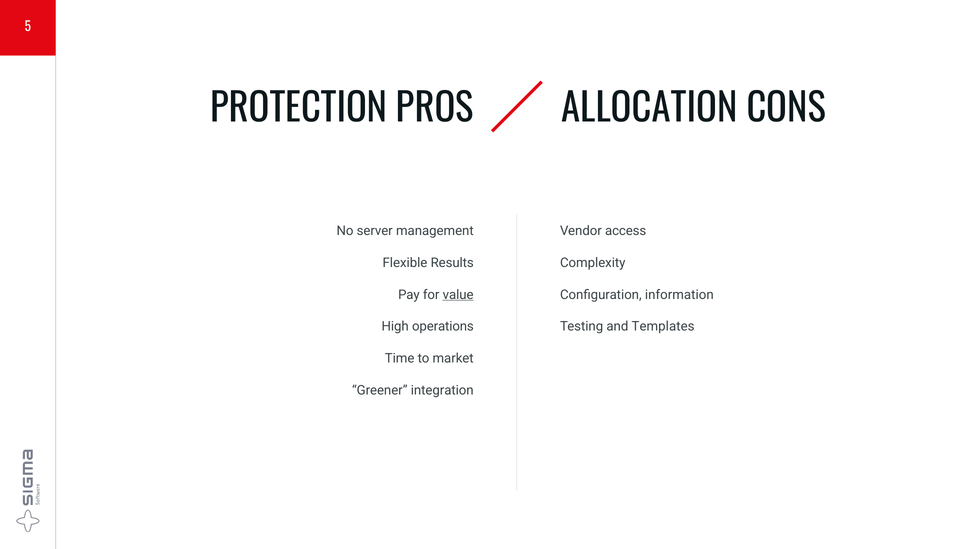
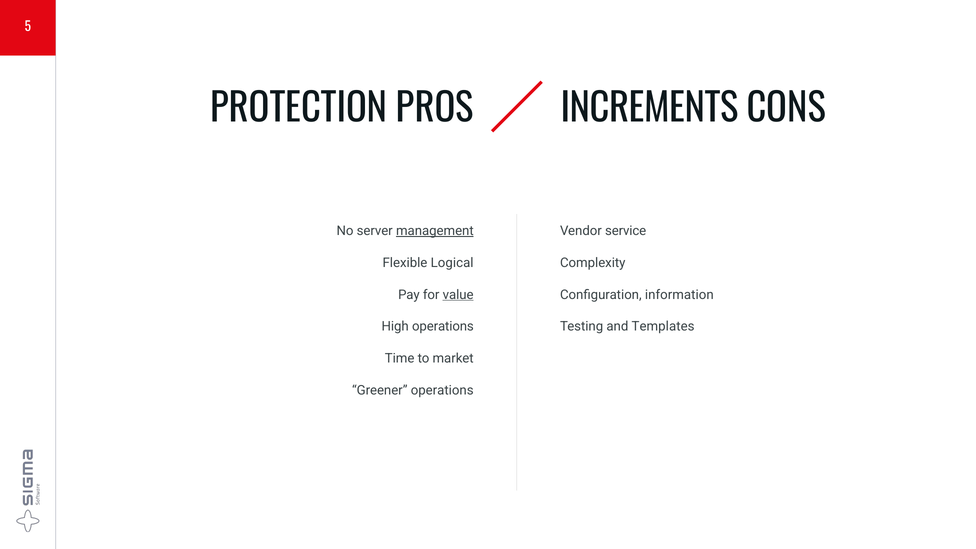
ALLOCATION: ALLOCATION -> INCREMENTS
management underline: none -> present
access: access -> service
Results: Results -> Logical
Greener integration: integration -> operations
